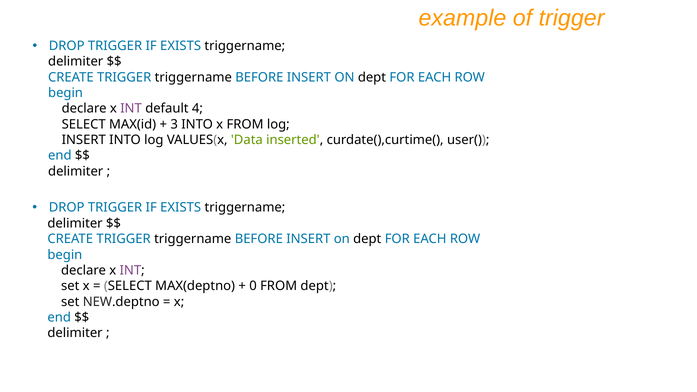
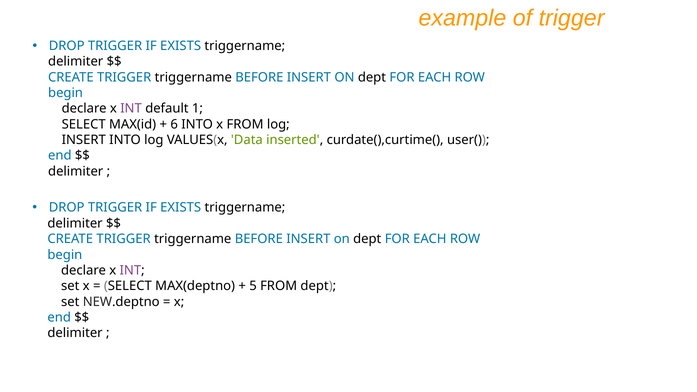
4: 4 -> 1
3: 3 -> 6
0: 0 -> 5
